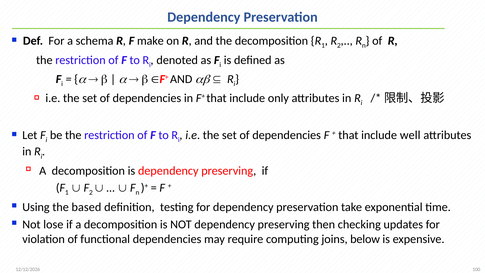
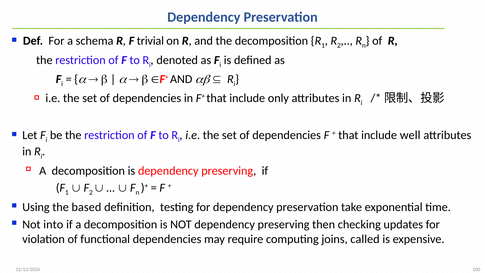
make: make -> trivial
lose: lose -> into
below: below -> called
